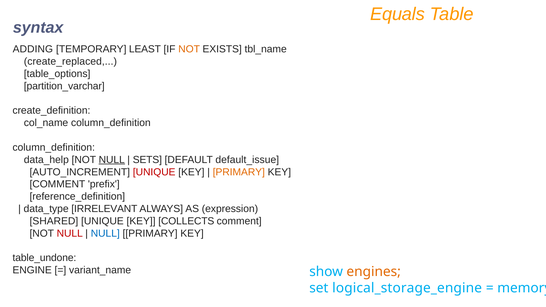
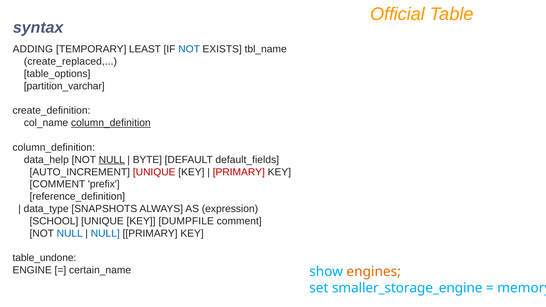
Equals: Equals -> Official
NOT at (189, 49) colour: orange -> blue
column_definition at (111, 123) underline: none -> present
SETS: SETS -> BYTE
default_issue: default_issue -> default_fields
PRIMARY at (239, 172) colour: orange -> red
IRRELEVANT: IRRELEVANT -> SNAPSHOTS
SHARED: SHARED -> SCHOOL
COLLECTS: COLLECTS -> DUMPFILE
NULL at (70, 233) colour: red -> blue
variant_name: variant_name -> certain_name
logical_storage_engine: logical_storage_engine -> smaller_storage_engine
